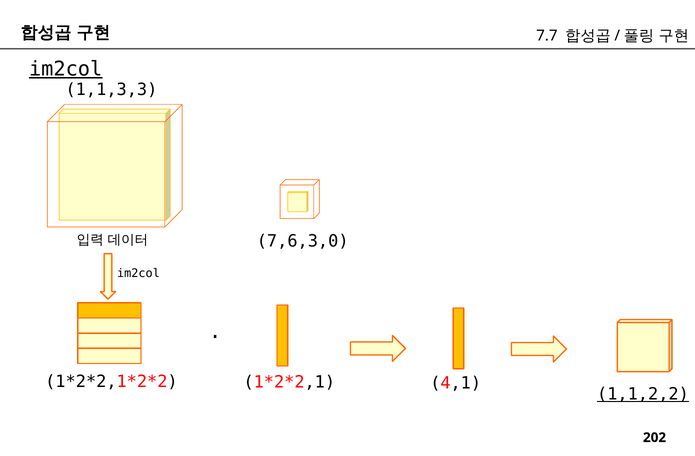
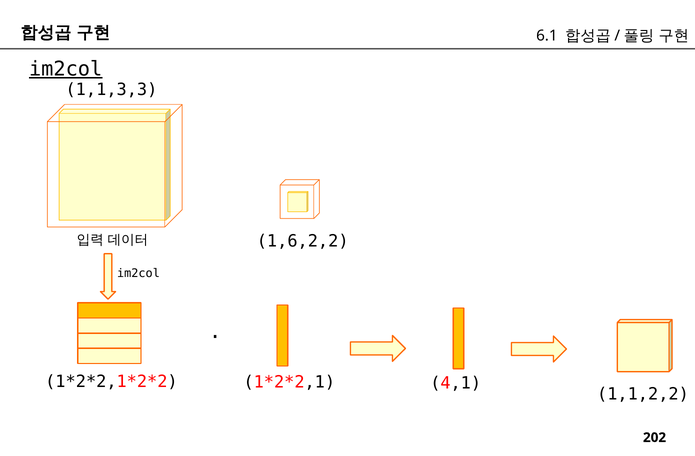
7.7: 7.7 -> 6.1
7,6,3,0: 7,6,3,0 -> 1,6,2,2
1,1,2,2 underline: present -> none
